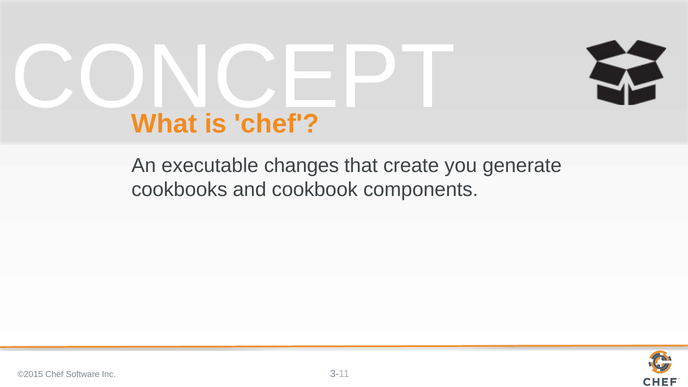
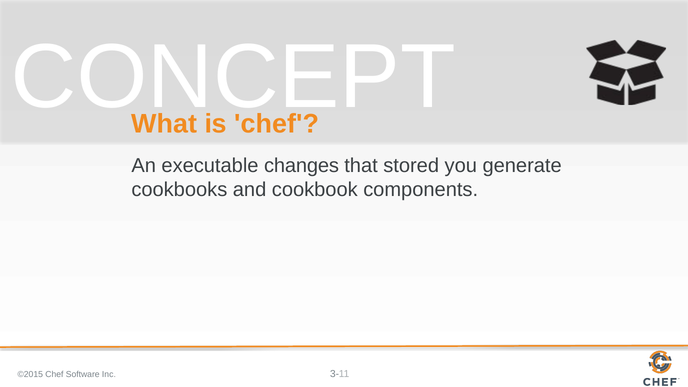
create: create -> stored
